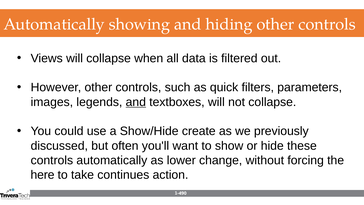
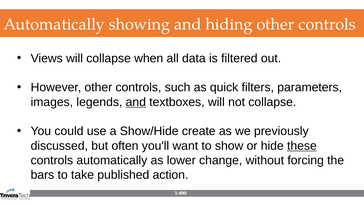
these underline: none -> present
here: here -> bars
continues: continues -> published
